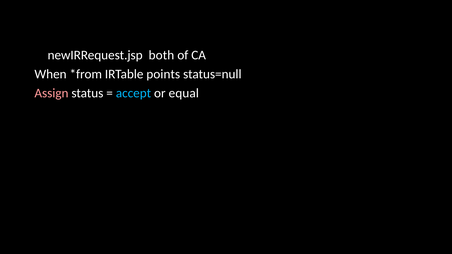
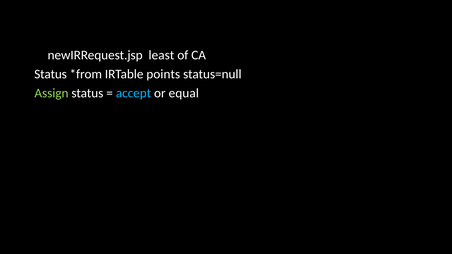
both: both -> least
When at (51, 74): When -> Status
Assign colour: pink -> light green
